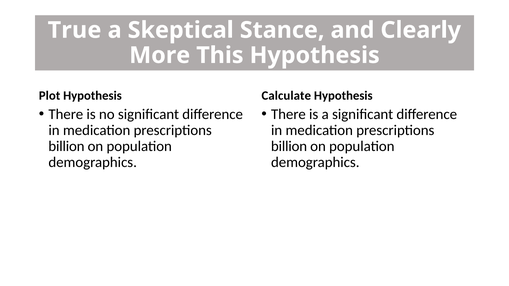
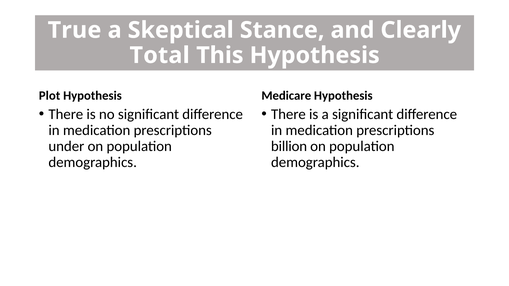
More: More -> Total
Calculate: Calculate -> Medicare
billion at (66, 147): billion -> under
